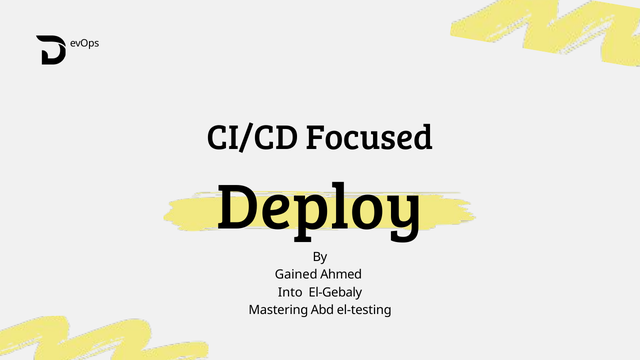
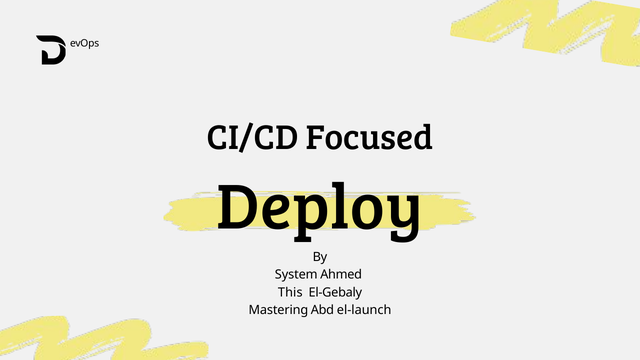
Gained: Gained -> System
Into: Into -> This
el-testing: el-testing -> el-launch
